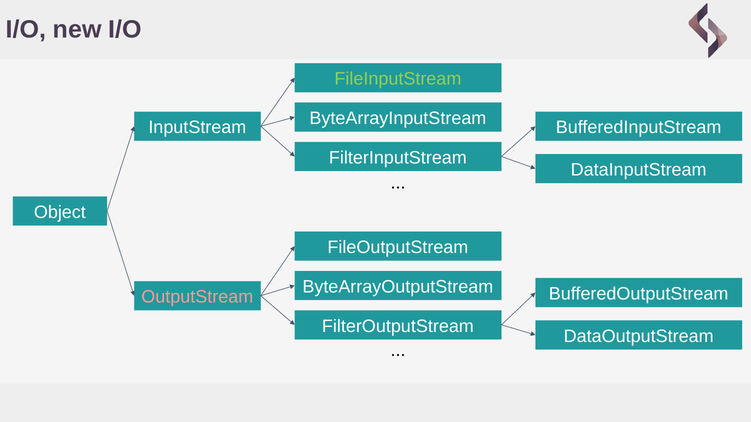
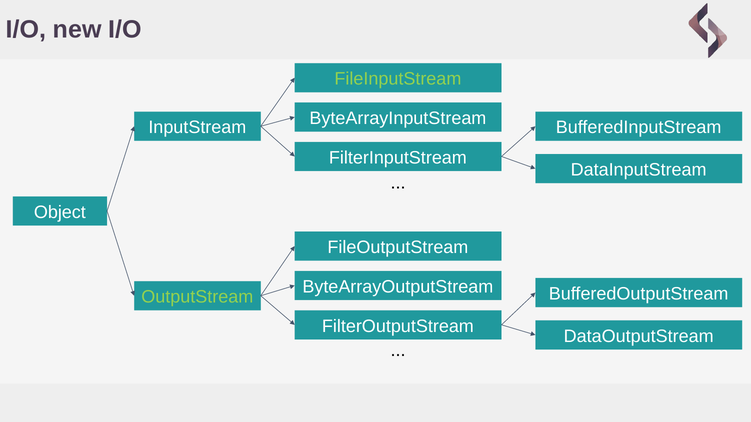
OutputStream colour: pink -> light green
